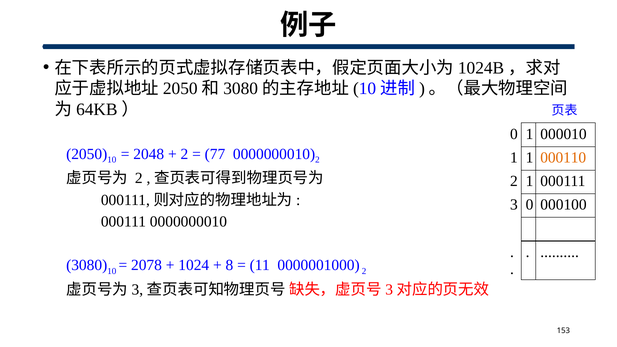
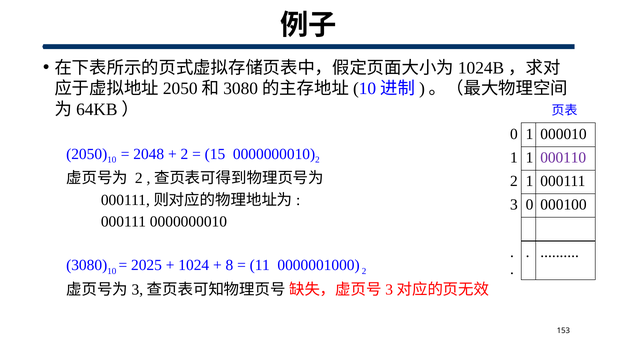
77: 77 -> 15
000110 colour: orange -> purple
2078: 2078 -> 2025
